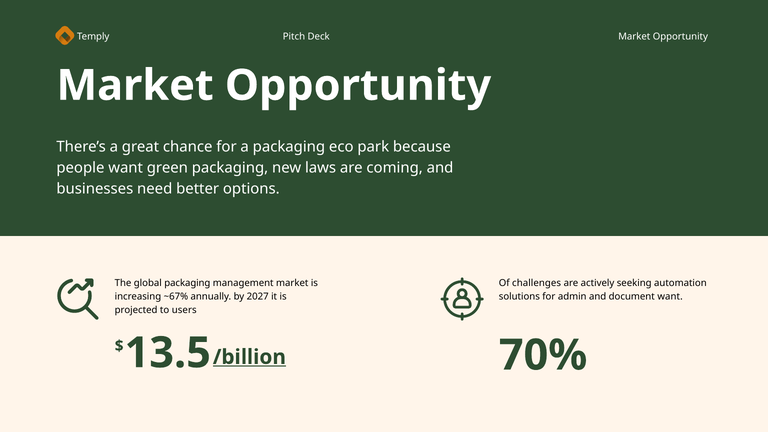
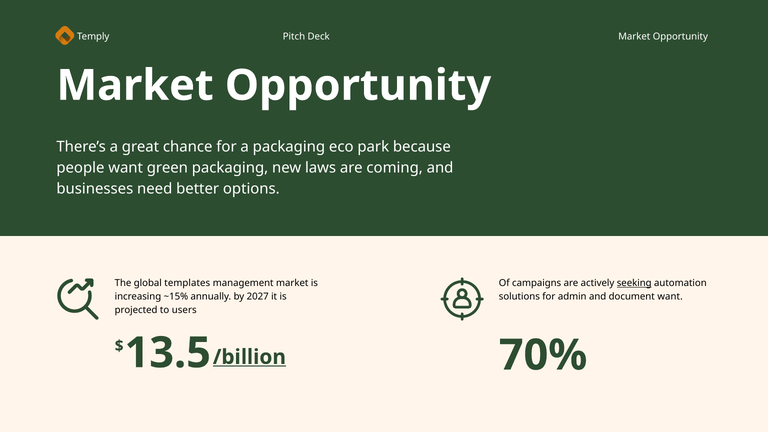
global packaging: packaging -> templates
challenges: challenges -> campaigns
seeking underline: none -> present
~67%: ~67% -> ~15%
